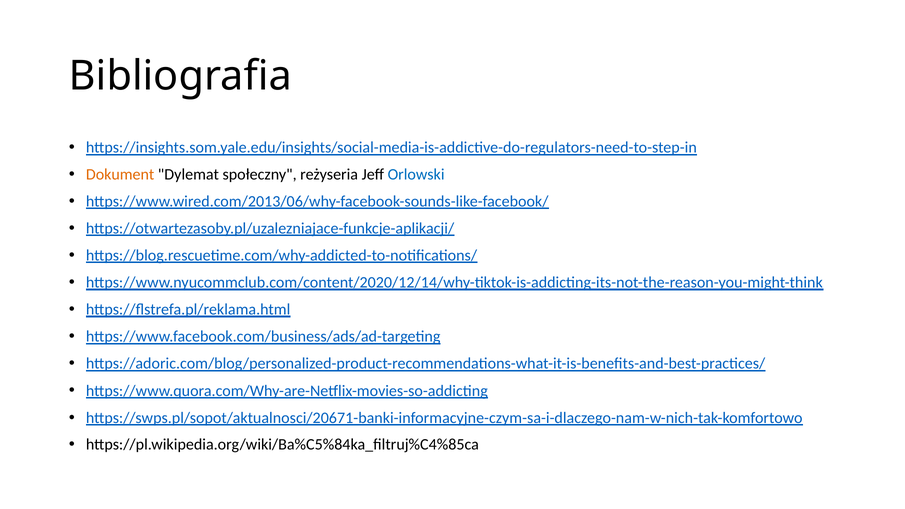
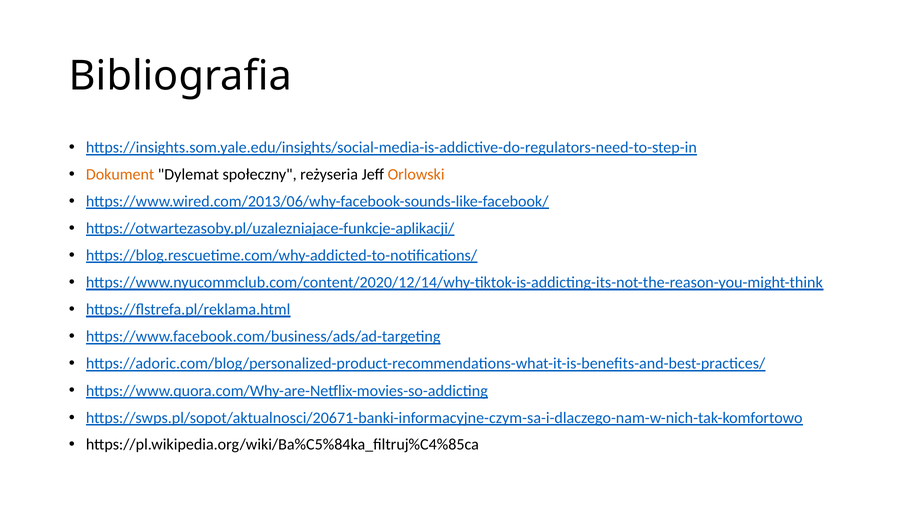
Orlowski colour: blue -> orange
